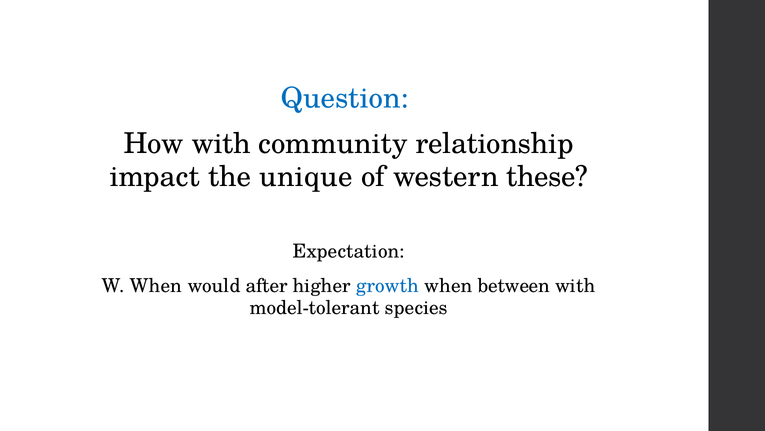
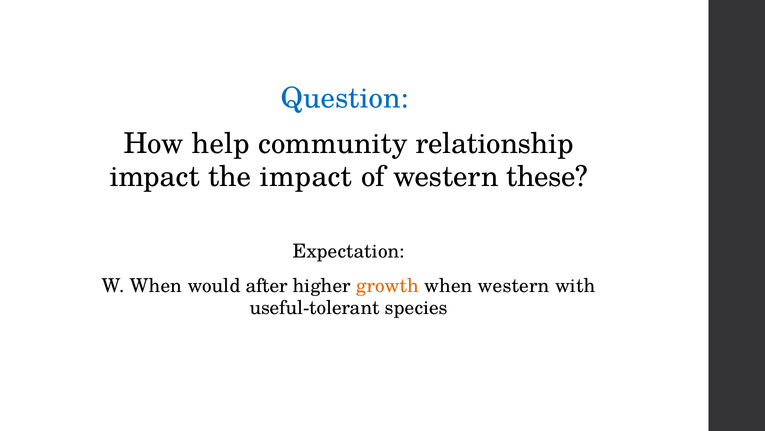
How with: with -> help
the unique: unique -> impact
growth colour: blue -> orange
when between: between -> western
model-tolerant: model-tolerant -> useful-tolerant
